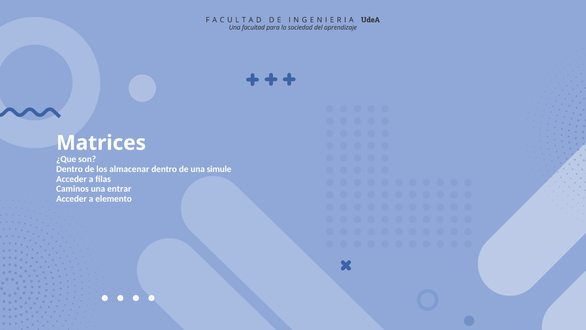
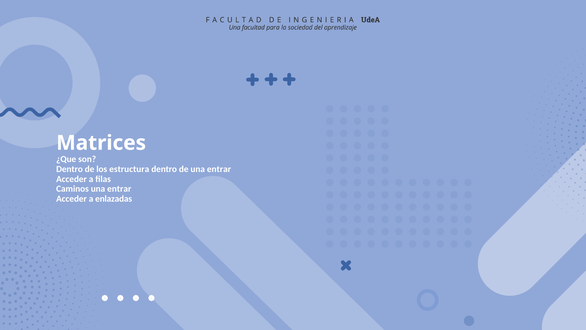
almacenar: almacenar -> estructura
de una simule: simule -> entrar
elemento: elemento -> enlazadas
